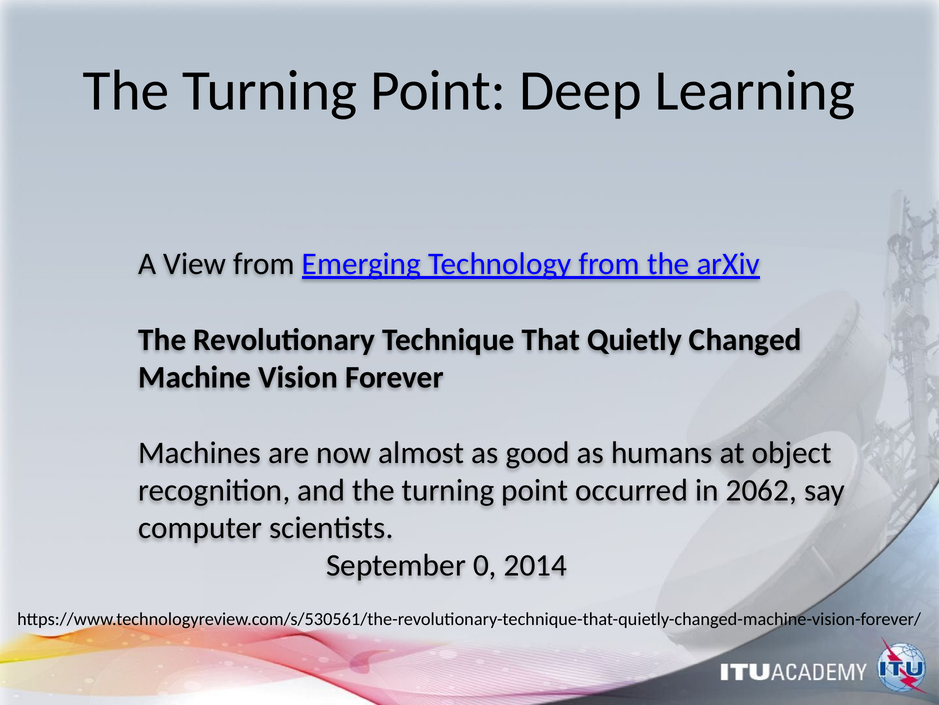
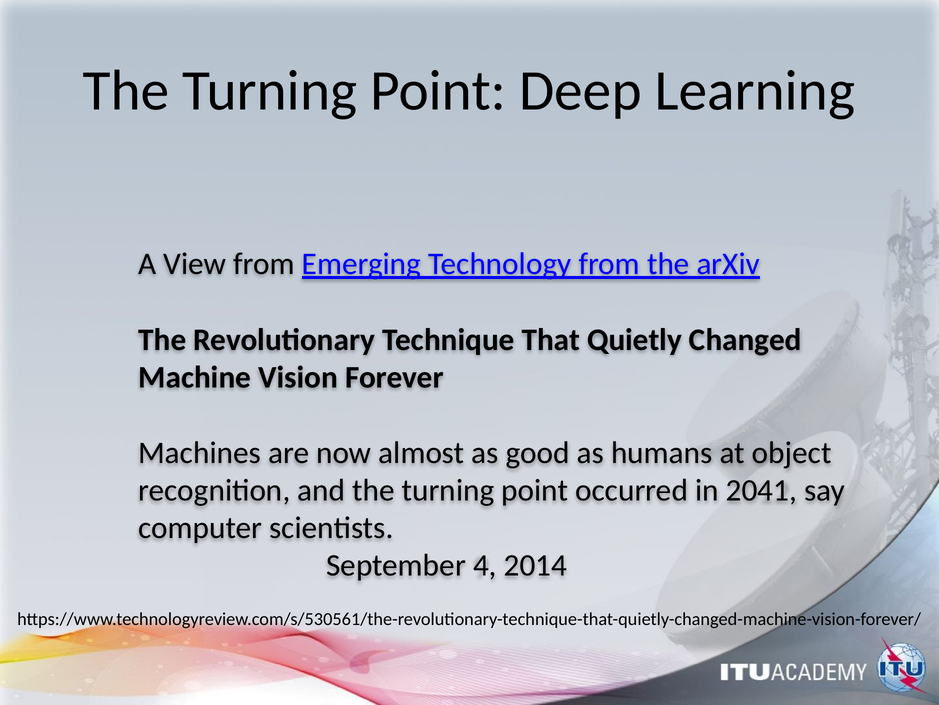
2062: 2062 -> 2041
0: 0 -> 4
